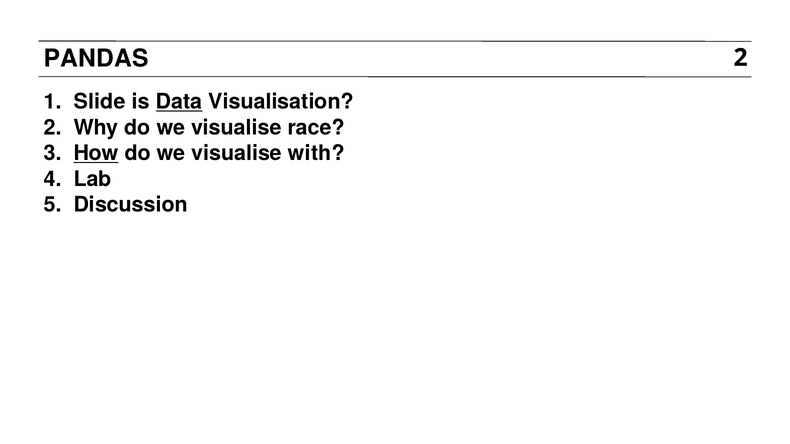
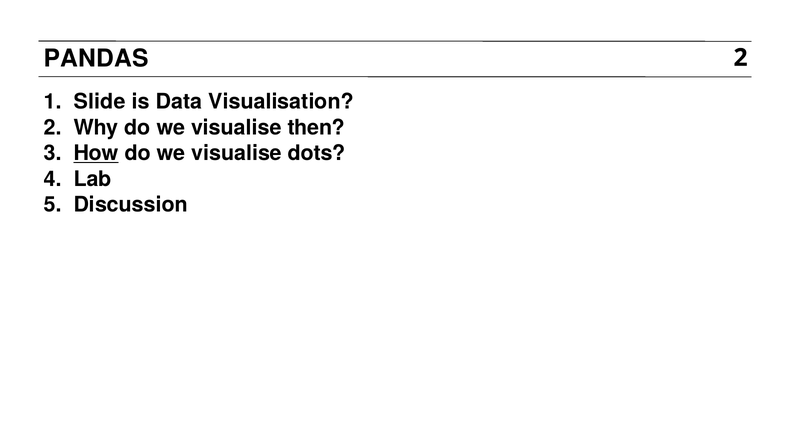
Data underline: present -> none
race: race -> then
with: with -> dots
